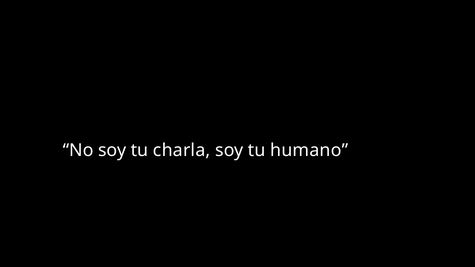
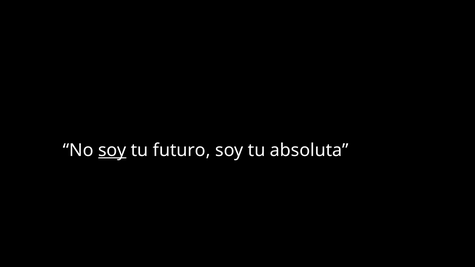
soy at (112, 150) underline: none -> present
charla: charla -> futuro
humano: humano -> absoluta
